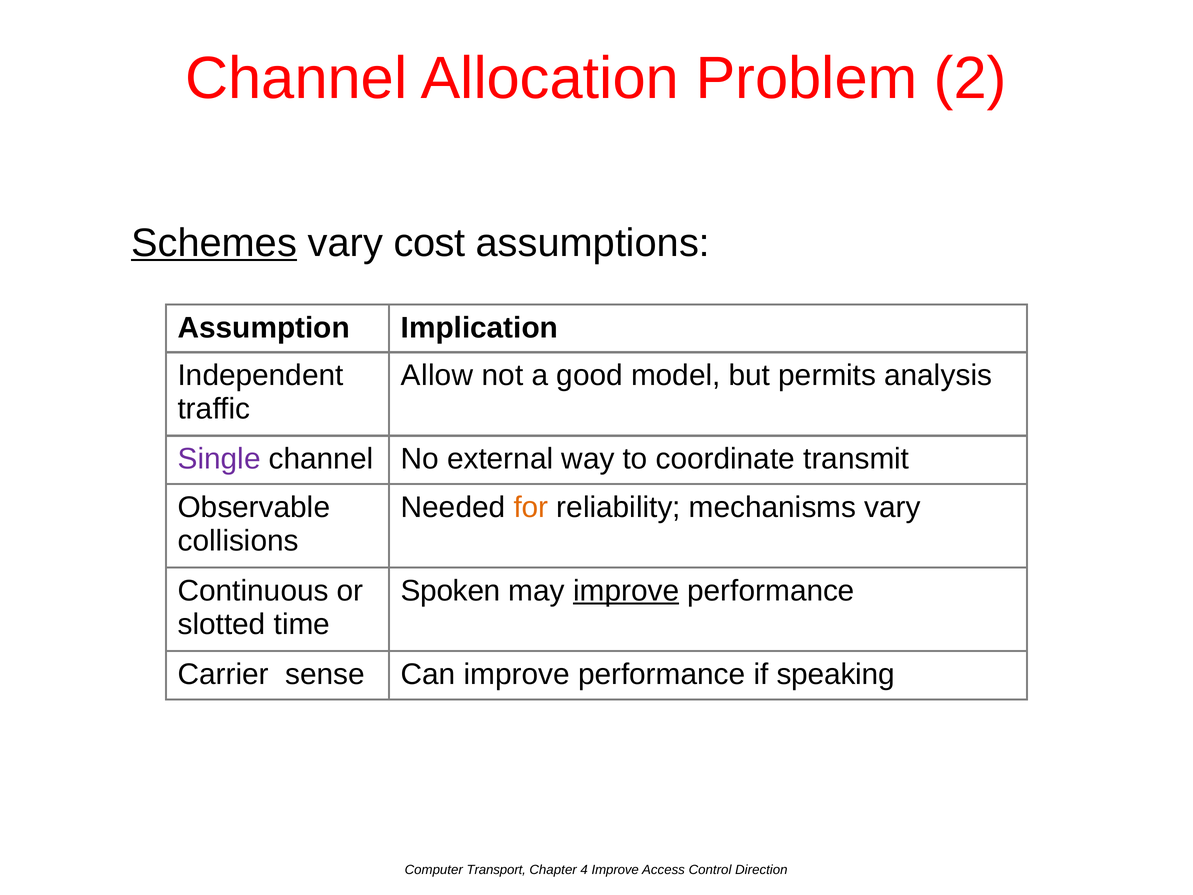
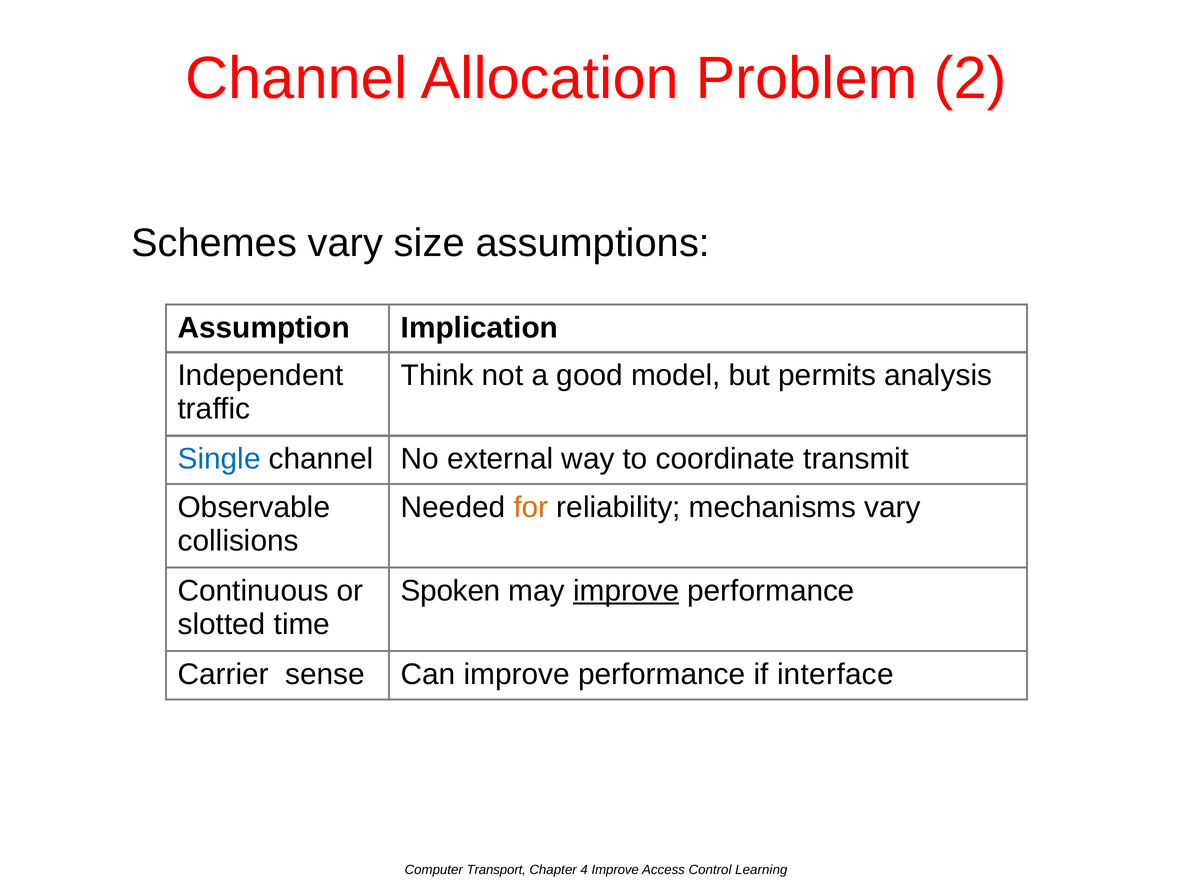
Schemes underline: present -> none
cost: cost -> size
Allow: Allow -> Think
Single colour: purple -> blue
speaking: speaking -> interface
Direction: Direction -> Learning
